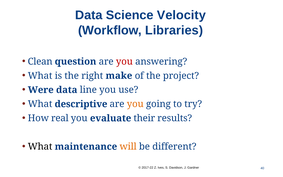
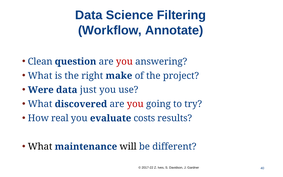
Velocity: Velocity -> Filtering
Libraries: Libraries -> Annotate
line: line -> just
descriptive: descriptive -> discovered
you at (135, 104) colour: orange -> red
their: their -> costs
will colour: orange -> black
